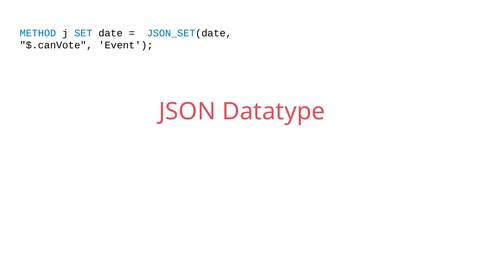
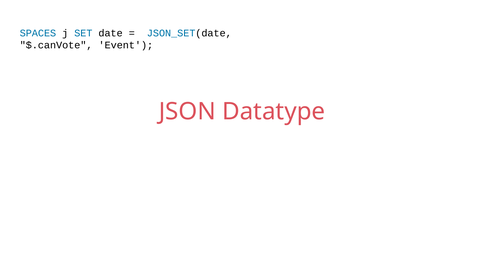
METHOD: METHOD -> SPACES
